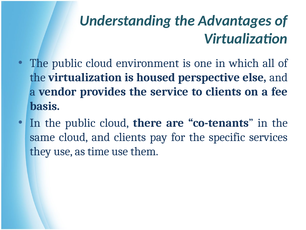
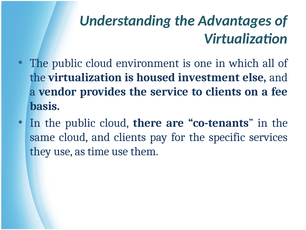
perspective: perspective -> investment
